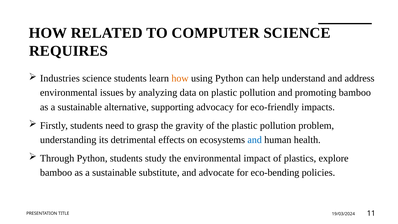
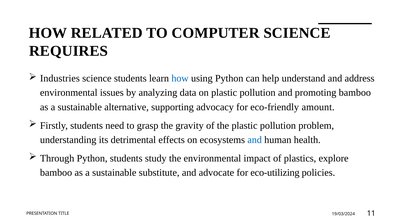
how at (180, 78) colour: orange -> blue
impacts: impacts -> amount
eco-bending: eco-bending -> eco-utilizing
